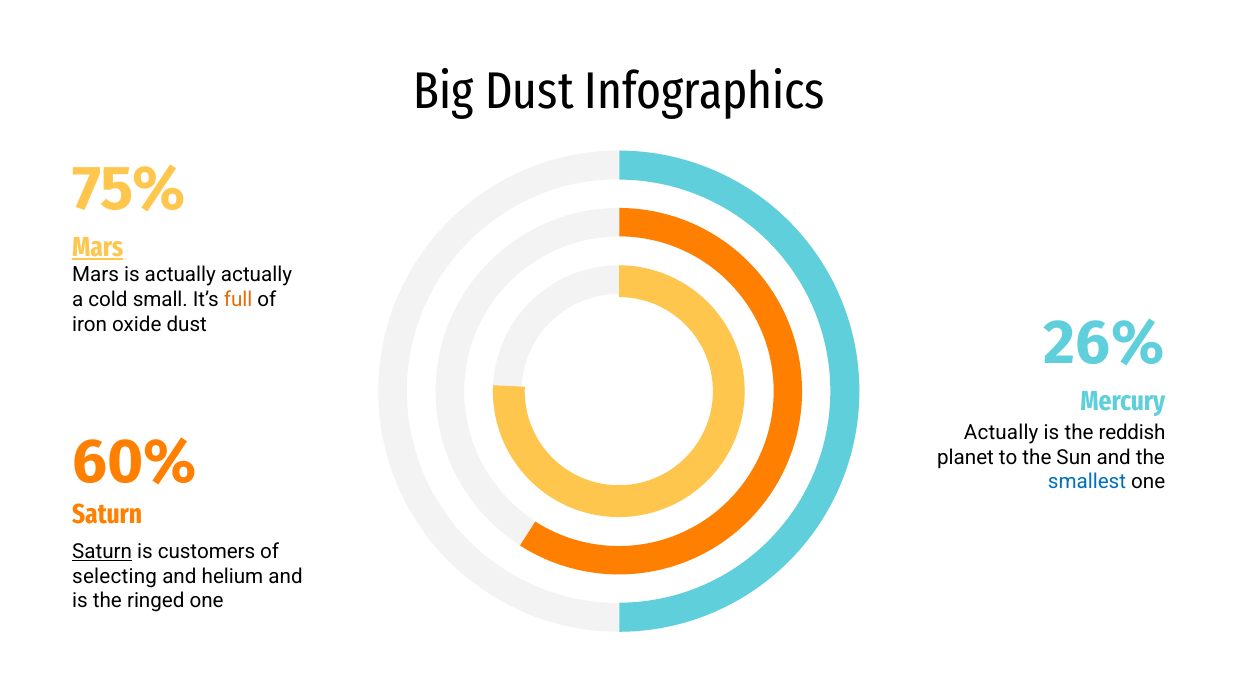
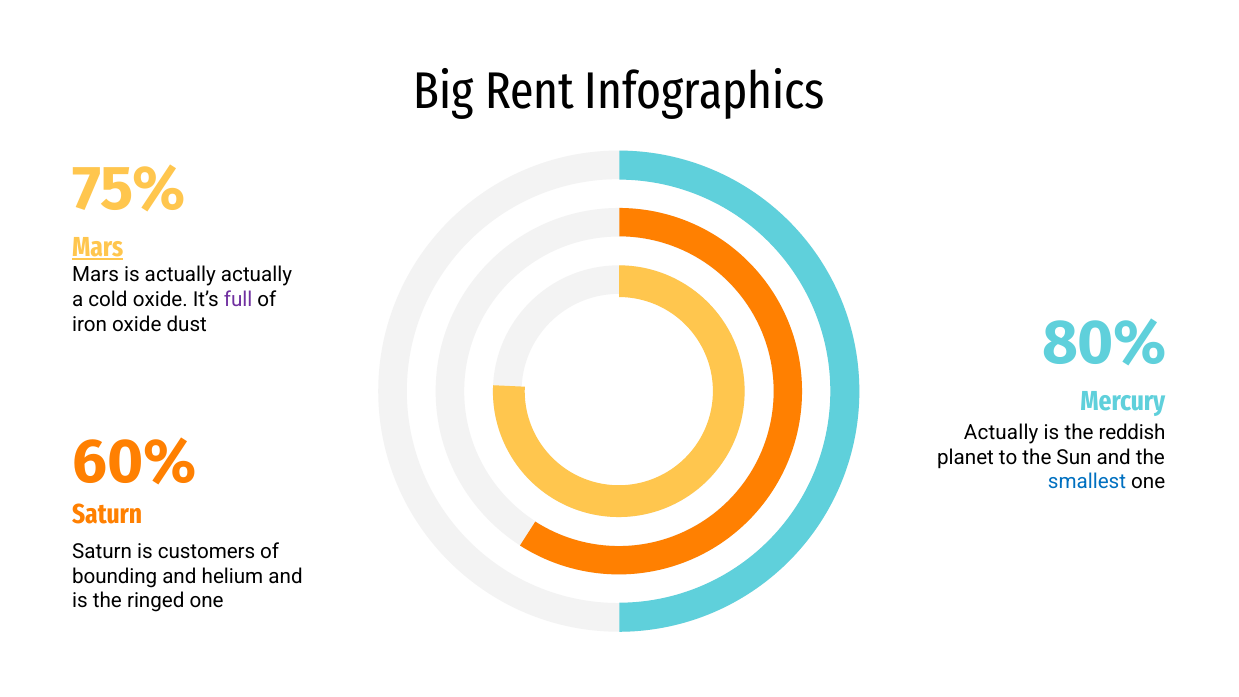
Big Dust: Dust -> Rent
cold small: small -> oxide
full colour: orange -> purple
26%: 26% -> 80%
Saturn at (102, 552) underline: present -> none
selecting: selecting -> bounding
